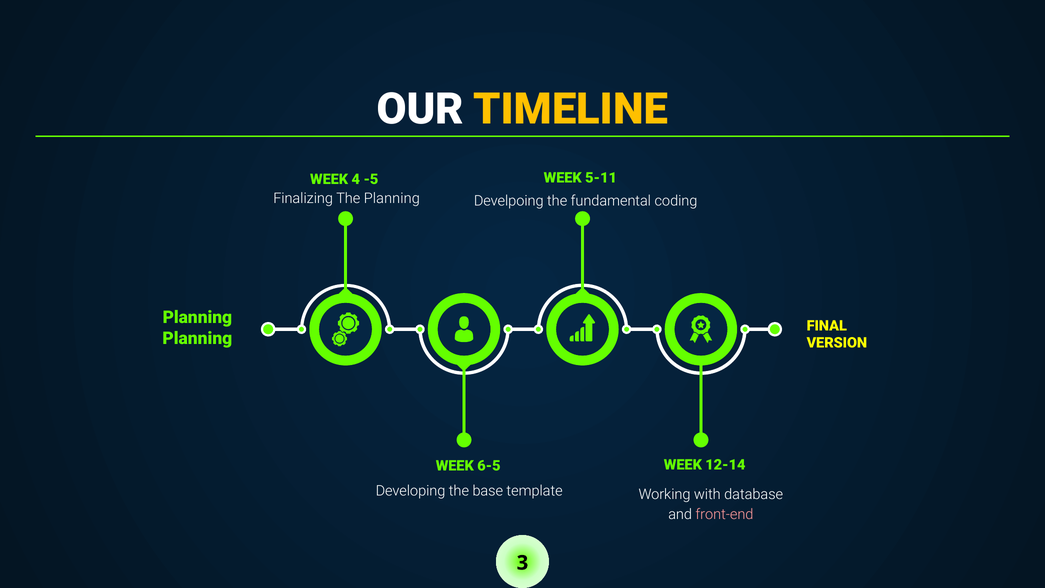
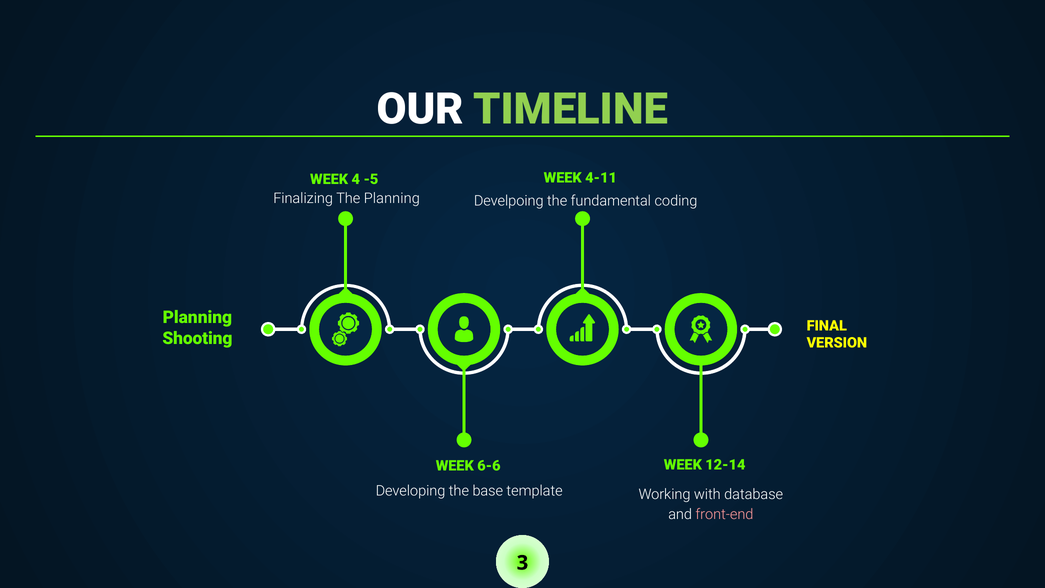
TIMELINE colour: yellow -> light green
5-11: 5-11 -> 4-11
Planning at (197, 338): Planning -> Shooting
6-5: 6-5 -> 6-6
